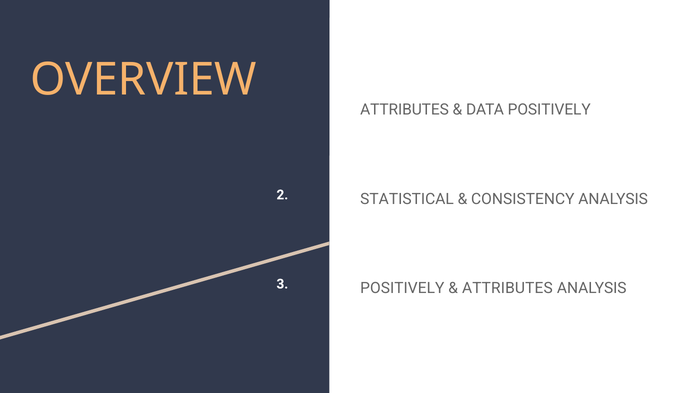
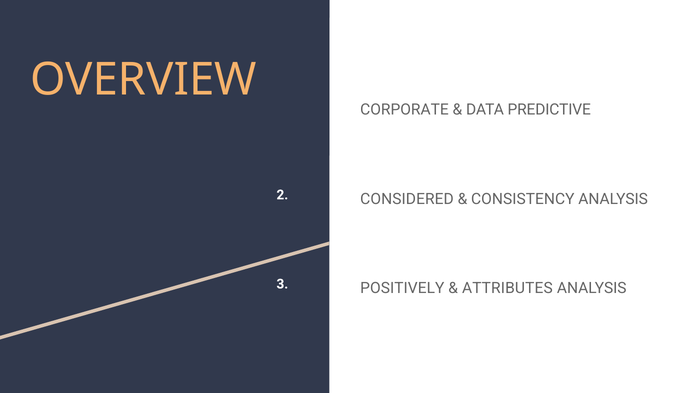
OVERVIEW ATTRIBUTES: ATTRIBUTES -> CORPORATE
DATA POSITIVELY: POSITIVELY -> PREDICTIVE
STATISTICAL: STATISTICAL -> CONSIDERED
